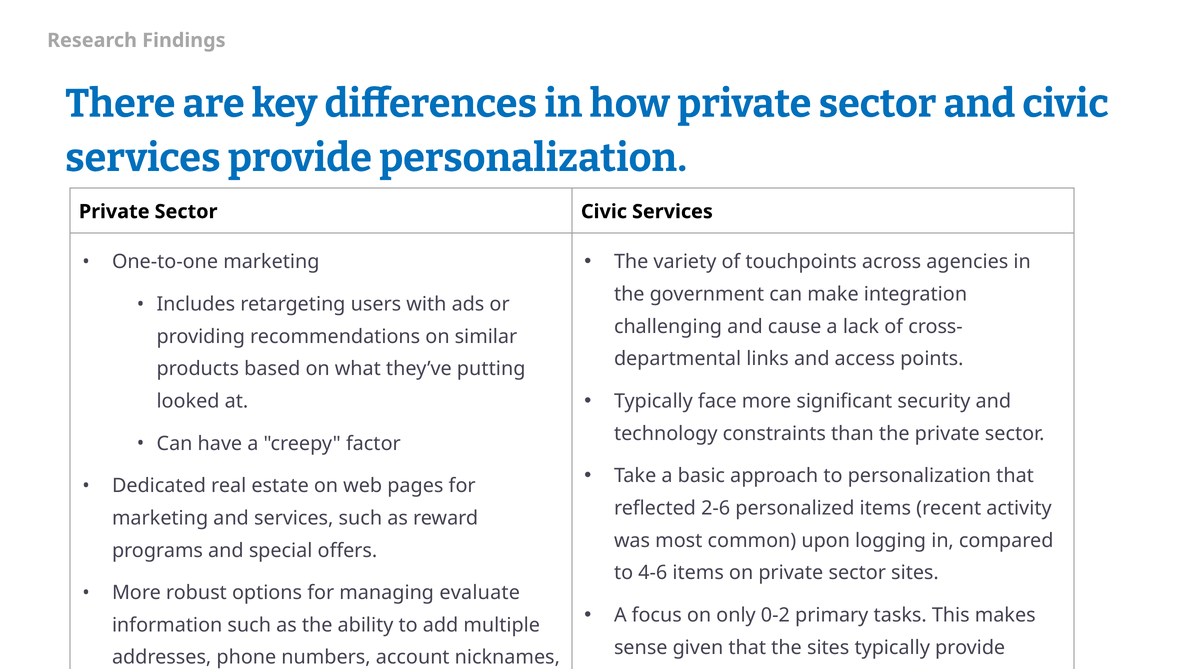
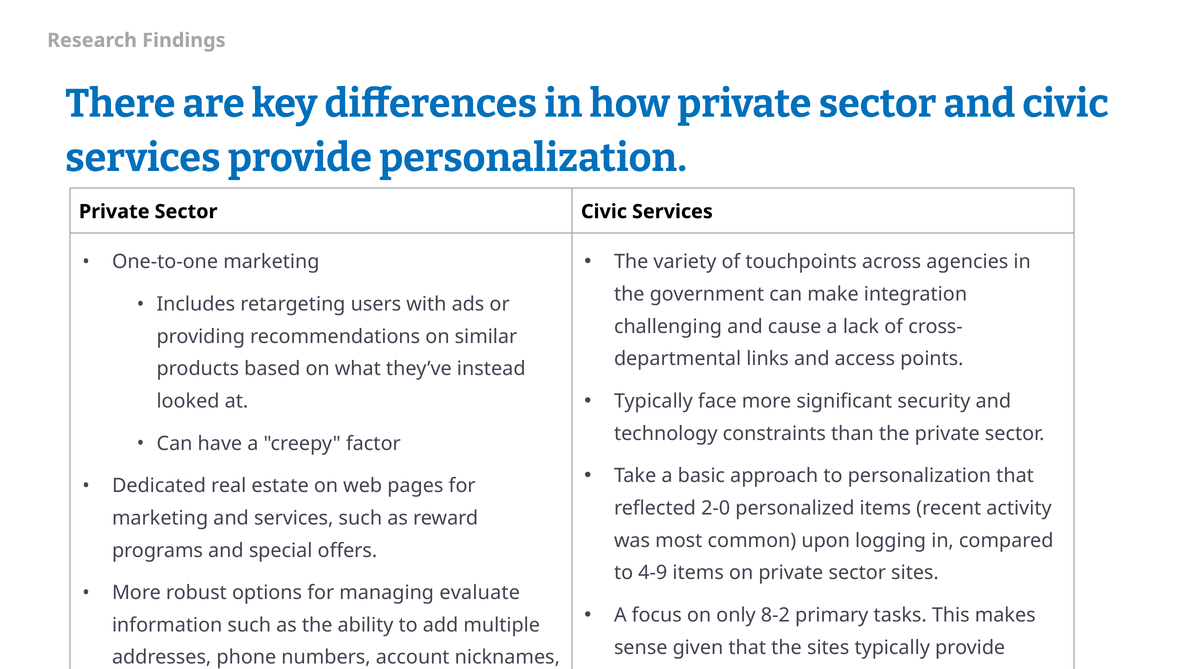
putting: putting -> instead
2-6: 2-6 -> 2-0
4-6: 4-6 -> 4-9
0-2: 0-2 -> 8-2
